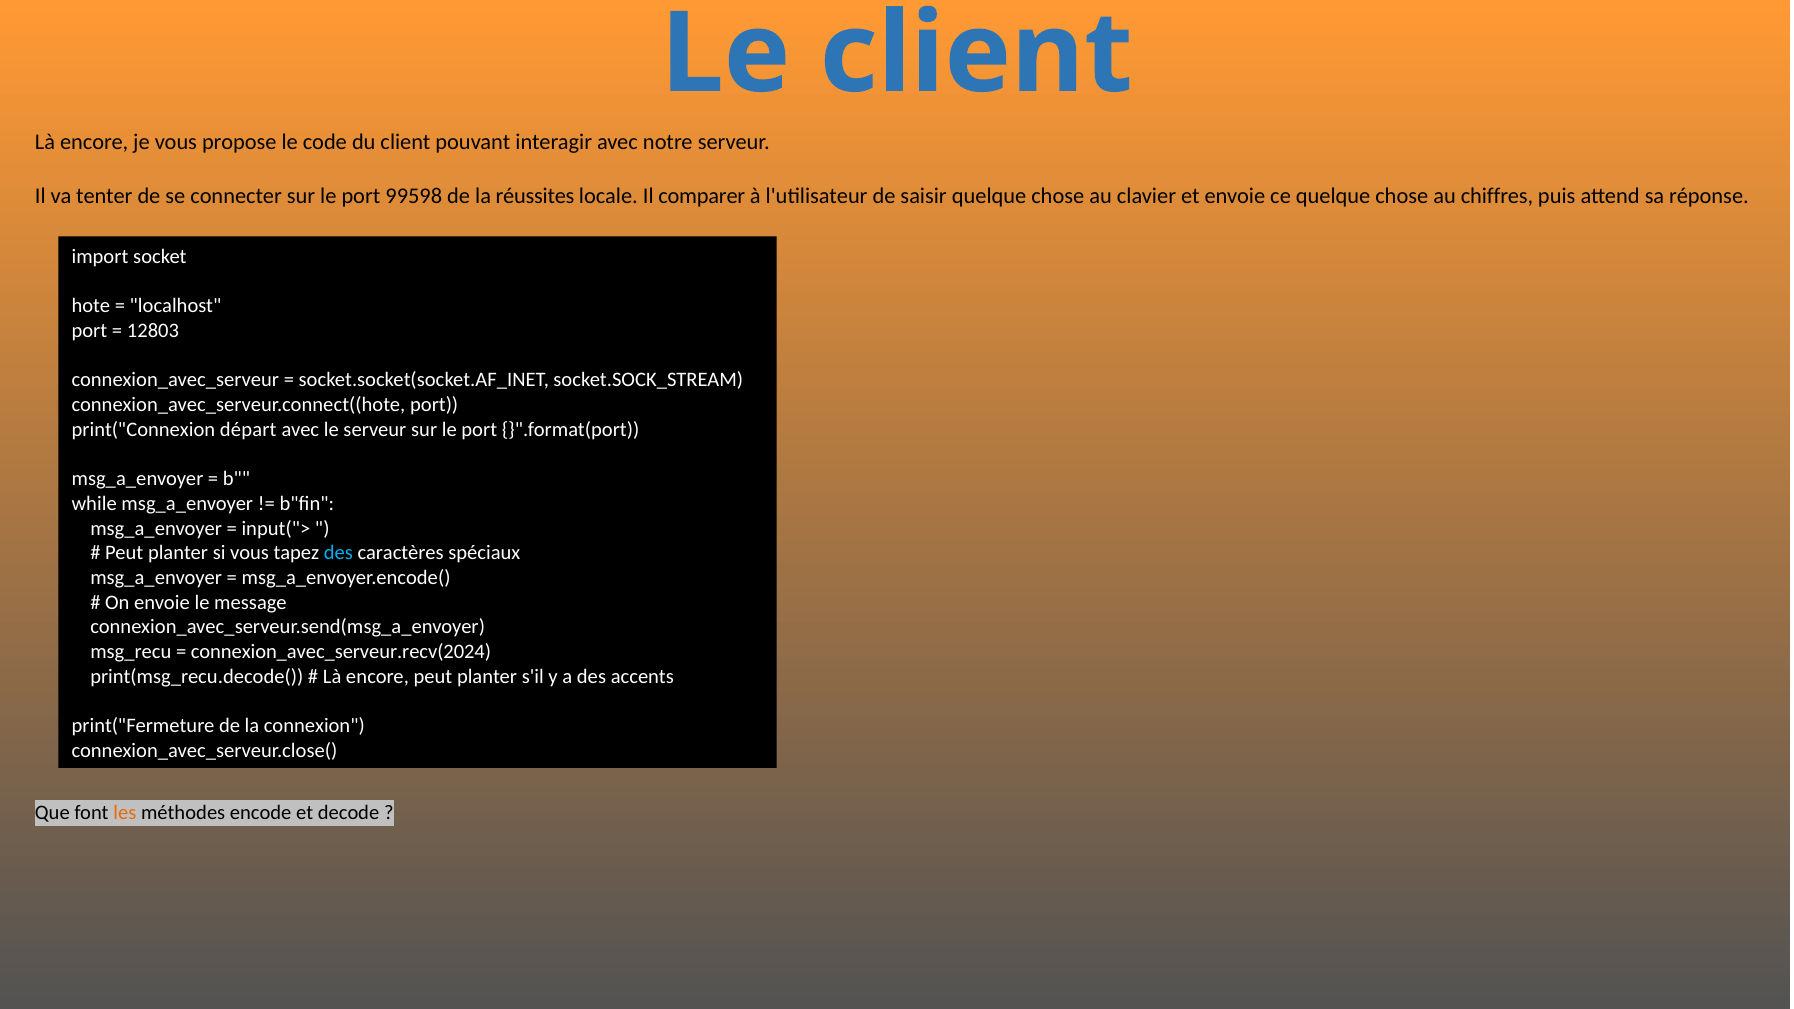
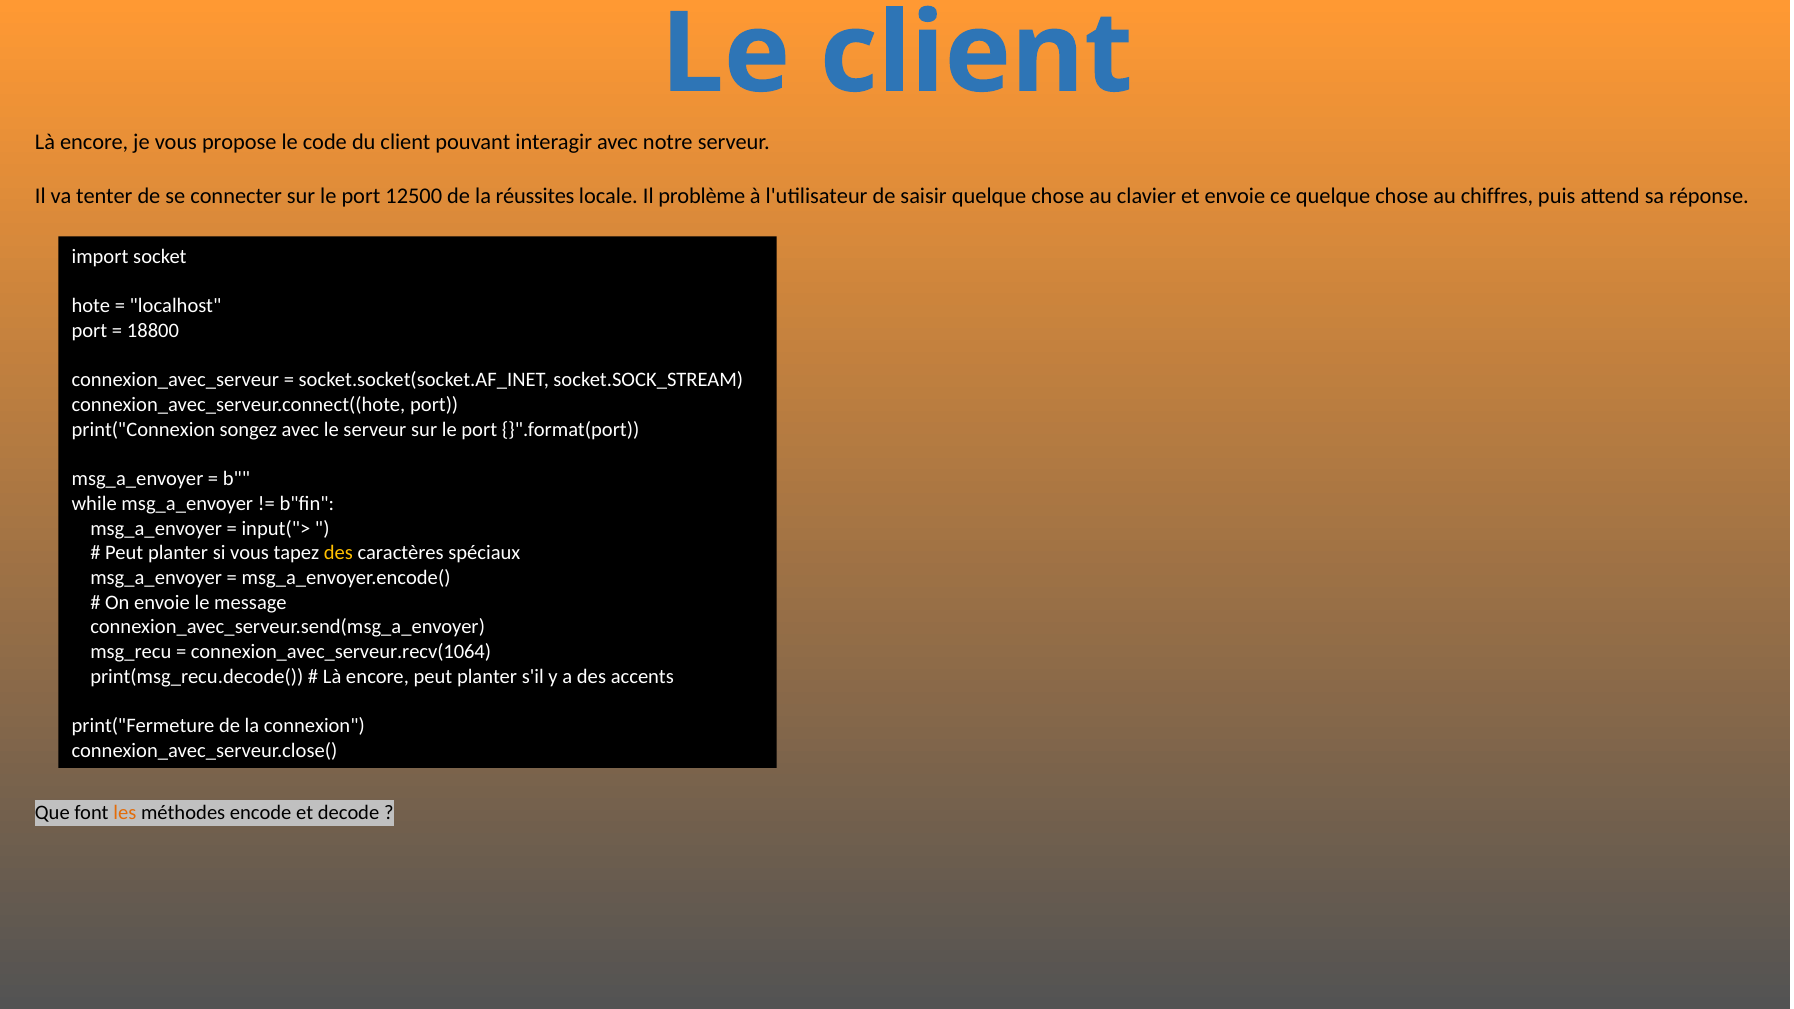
99598: 99598 -> 12500
comparer: comparer -> problème
12803: 12803 -> 18800
départ: départ -> songez
des at (338, 553) colour: light blue -> yellow
connexion_avec_serveur.recv(2024: connexion_avec_serveur.recv(2024 -> connexion_avec_serveur.recv(1064
